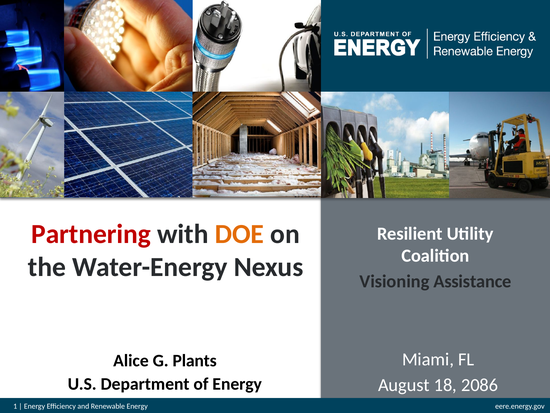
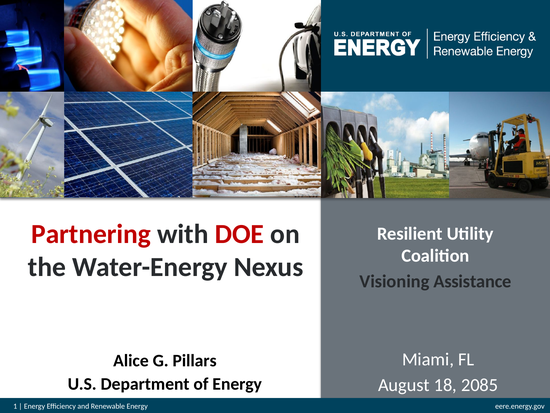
DOE colour: orange -> red
Plants: Plants -> Pillars
2086: 2086 -> 2085
